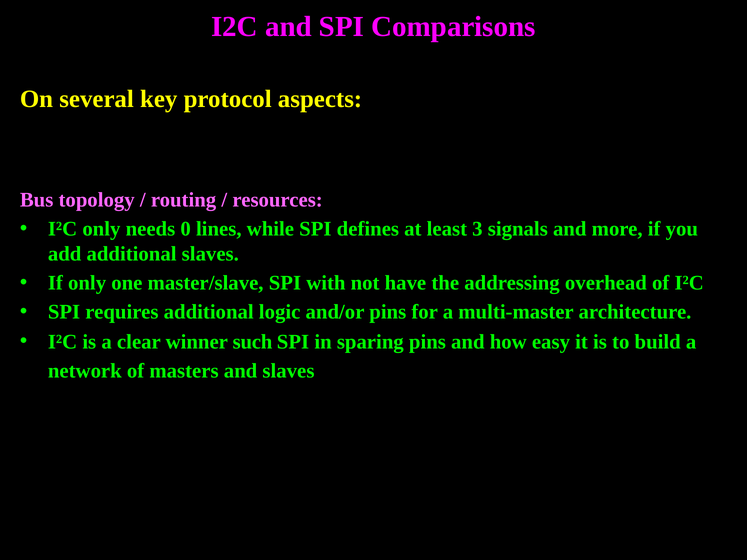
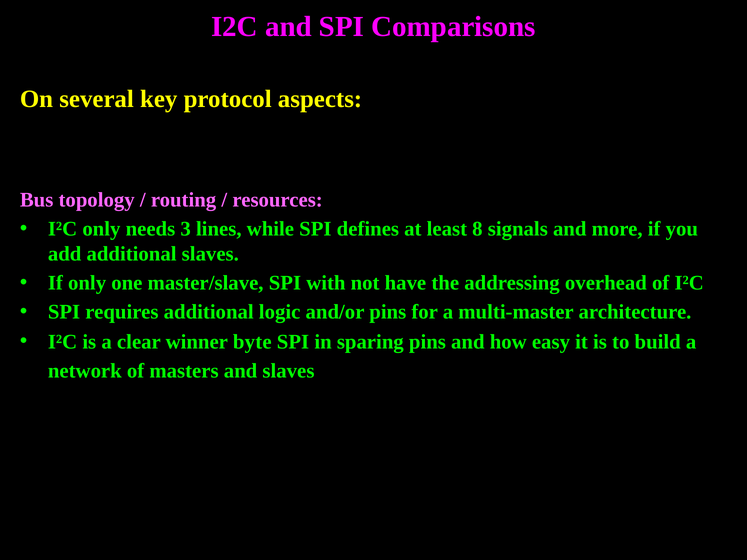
0: 0 -> 3
3: 3 -> 8
such: such -> byte
